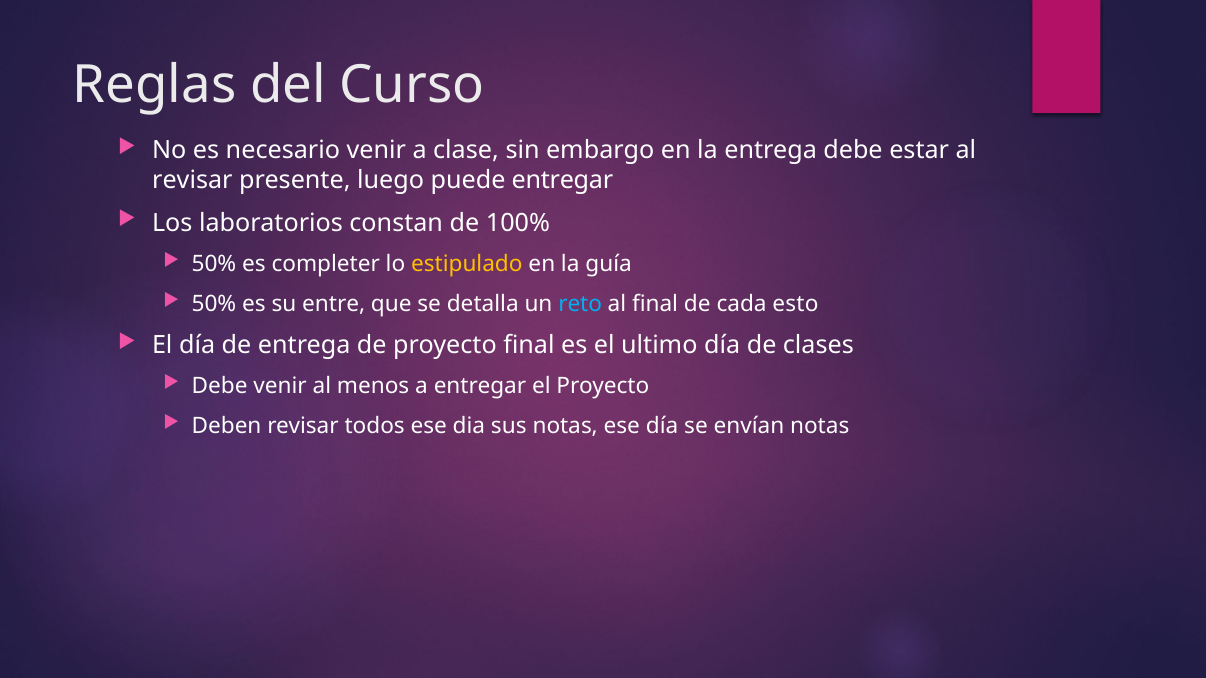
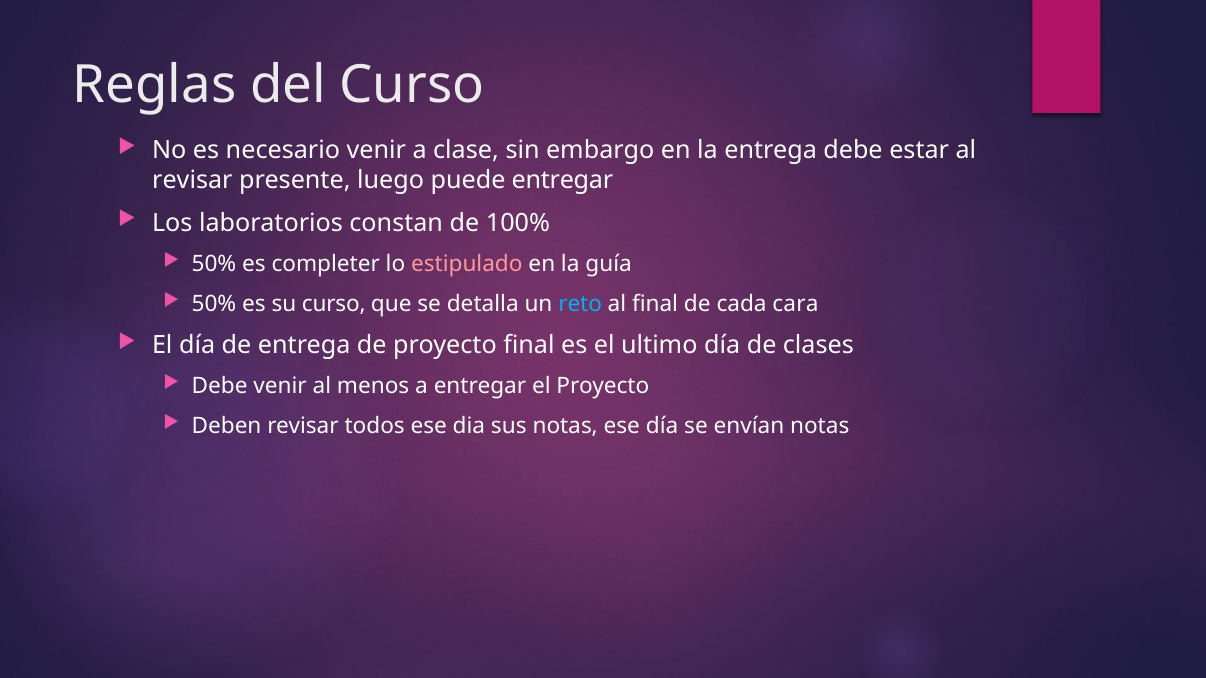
estipulado colour: yellow -> pink
su entre: entre -> curso
esto: esto -> cara
